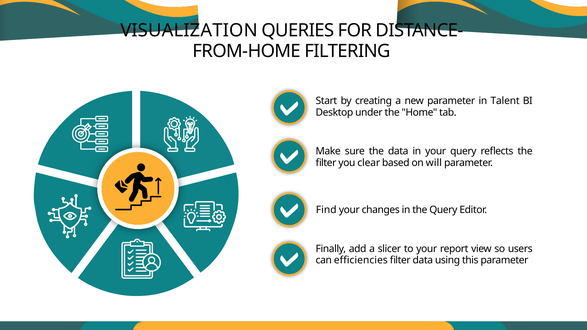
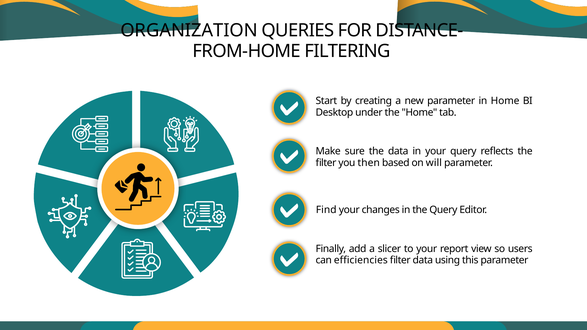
VISUALIZATION: VISUALIZATION -> ORGANIZATION
in Talent: Talent -> Home
clear: clear -> then
